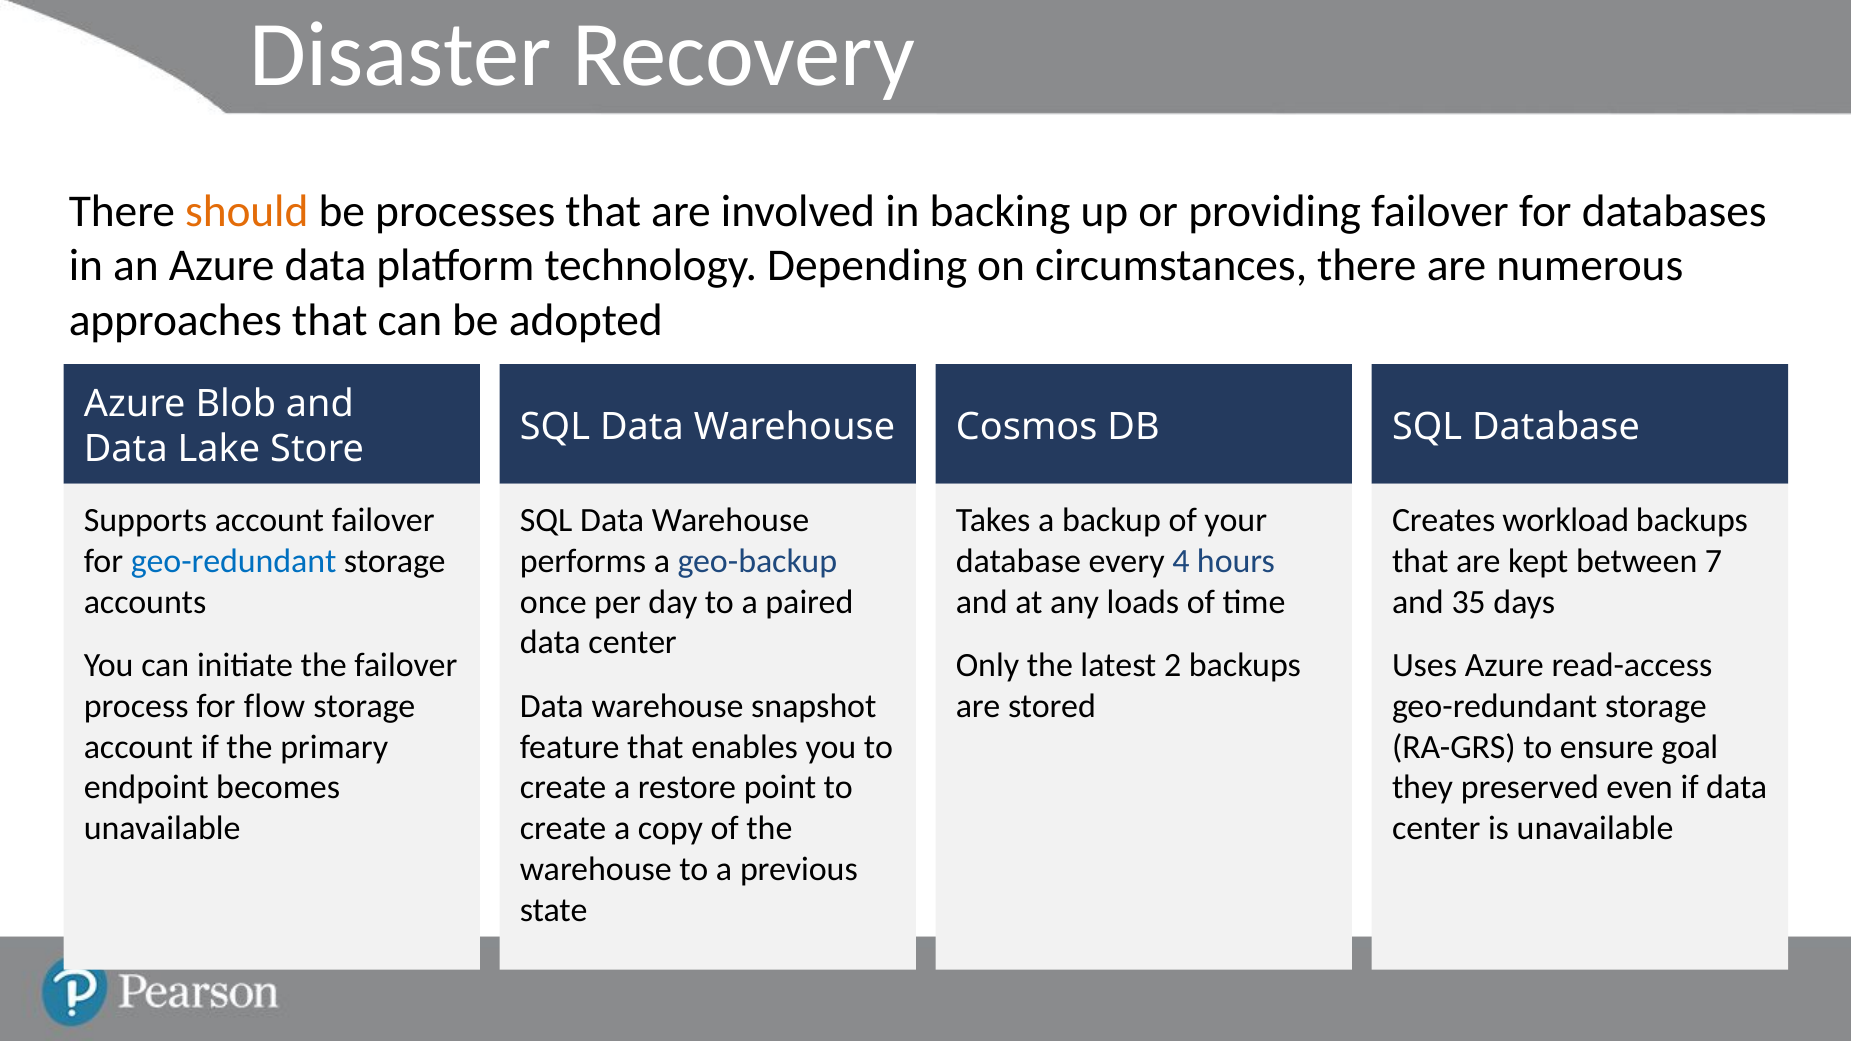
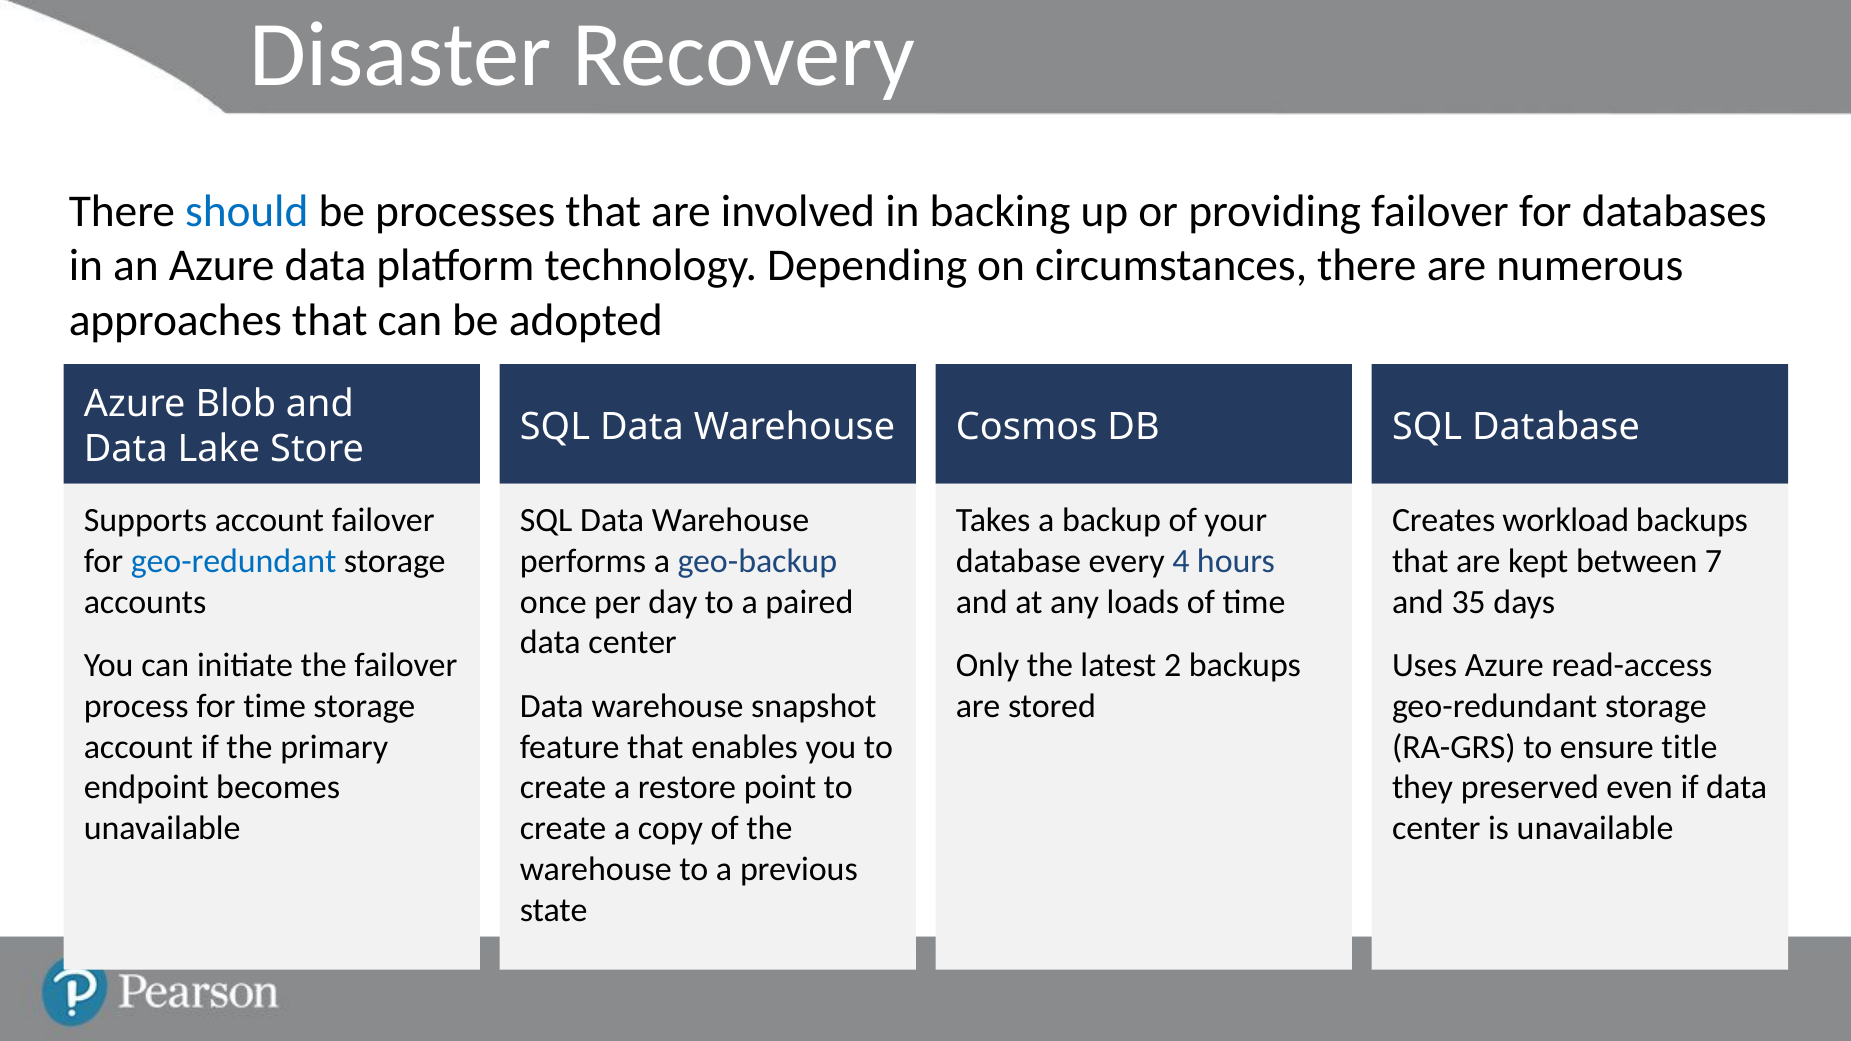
should colour: orange -> blue
for flow: flow -> time
ensure goal: goal -> title
